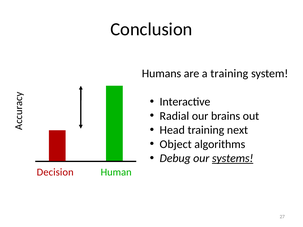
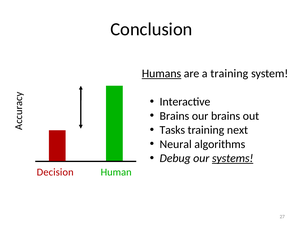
Humans underline: none -> present
Radial at (174, 116): Radial -> Brains
Head: Head -> Tasks
Object: Object -> Neural
